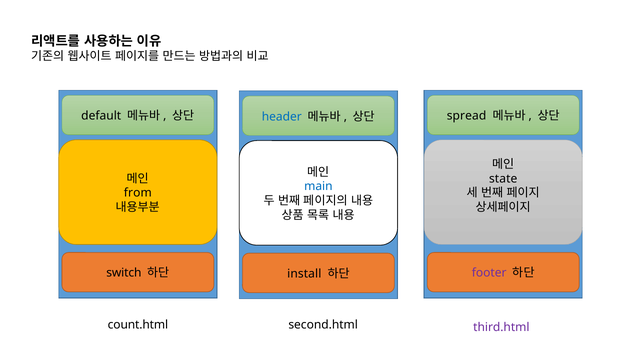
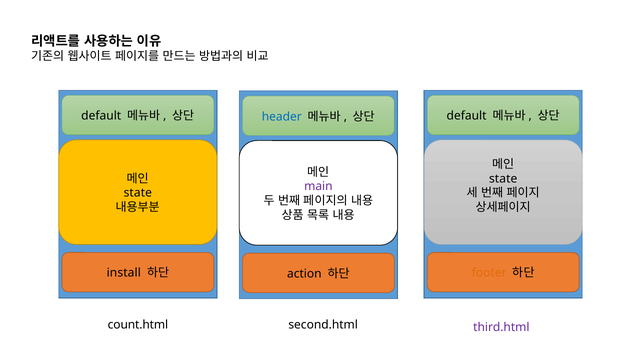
spread at (467, 116): spread -> default
main colour: blue -> purple
from at (138, 193): from -> state
switch: switch -> install
footer colour: purple -> orange
install: install -> action
